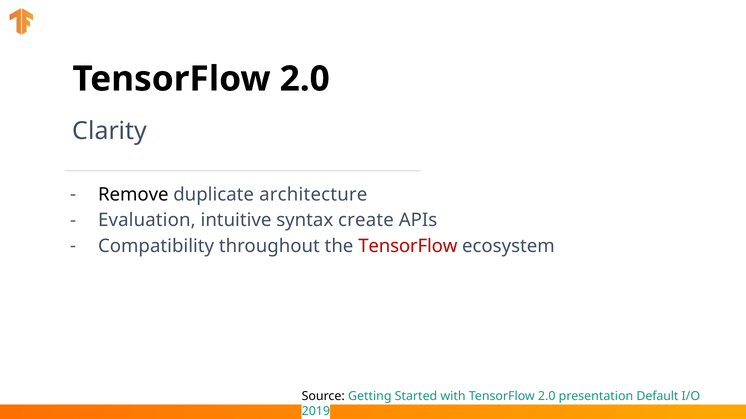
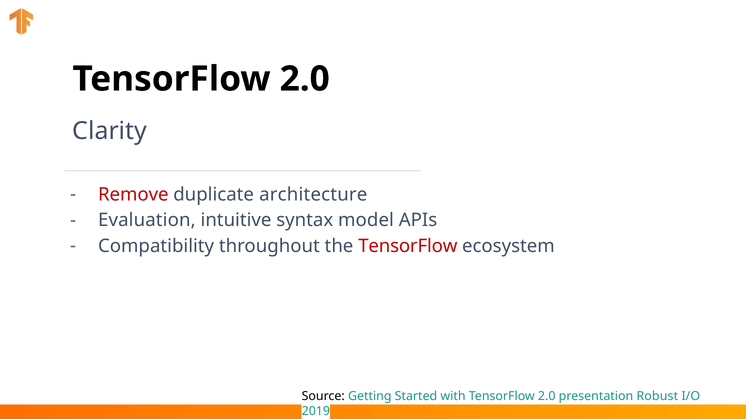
Remove colour: black -> red
create: create -> model
Default: Default -> Robust
